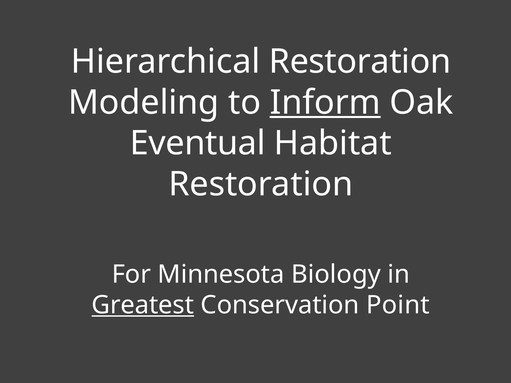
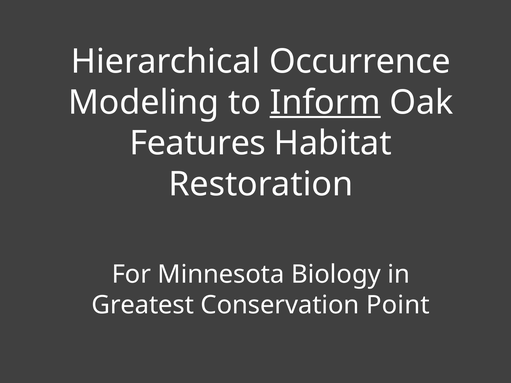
Hierarchical Restoration: Restoration -> Occurrence
Eventual: Eventual -> Features
Greatest underline: present -> none
